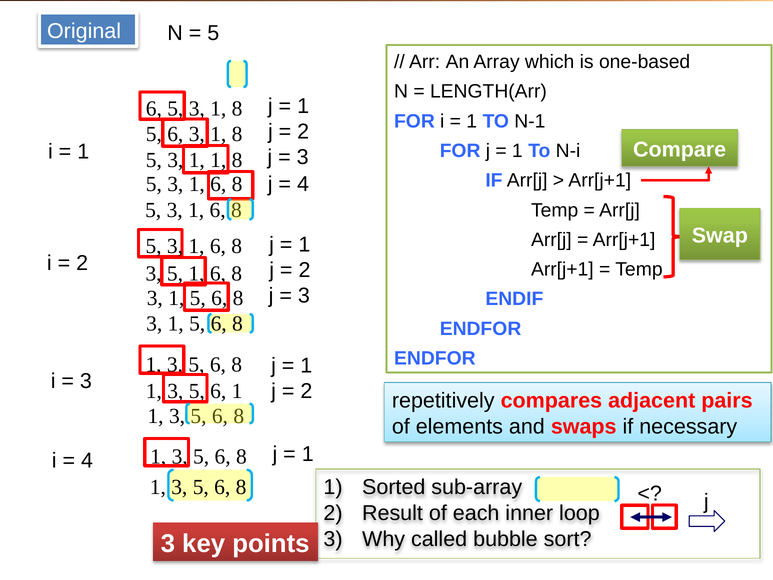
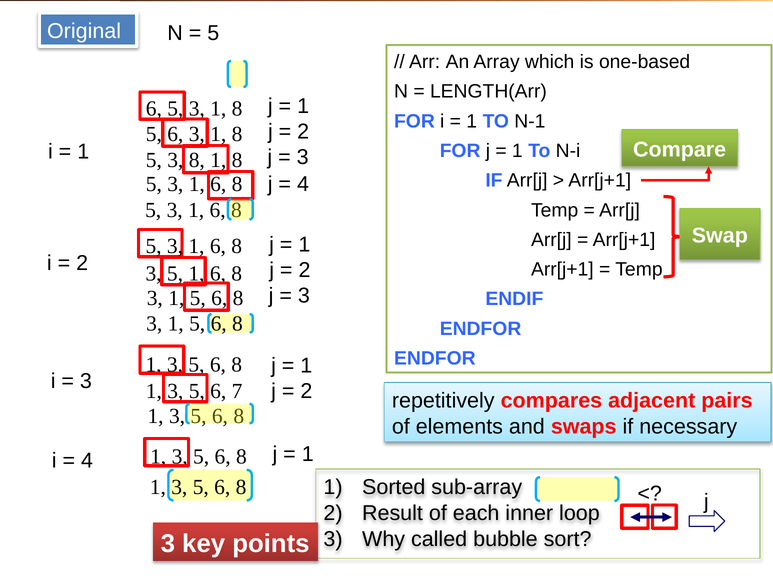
1 at (197, 160): 1 -> 8
6 1: 1 -> 7
